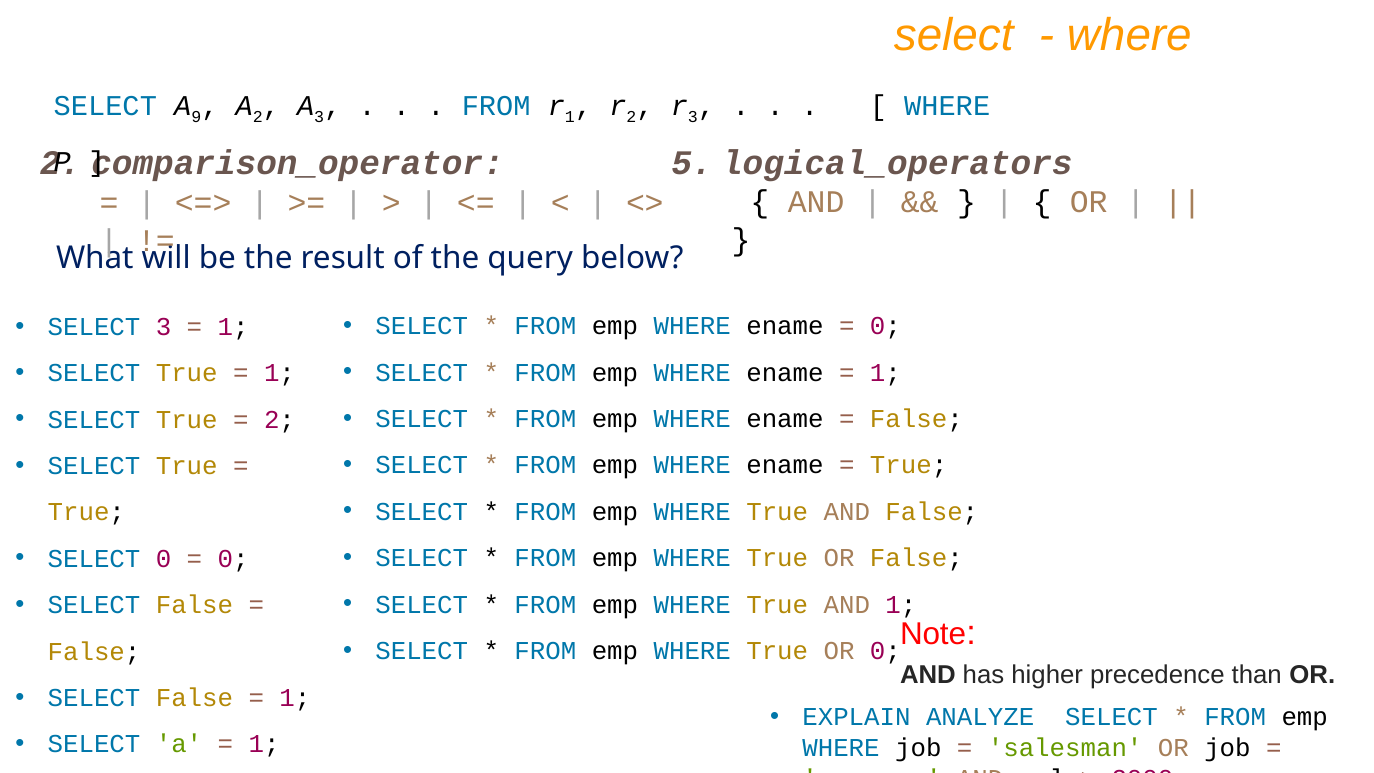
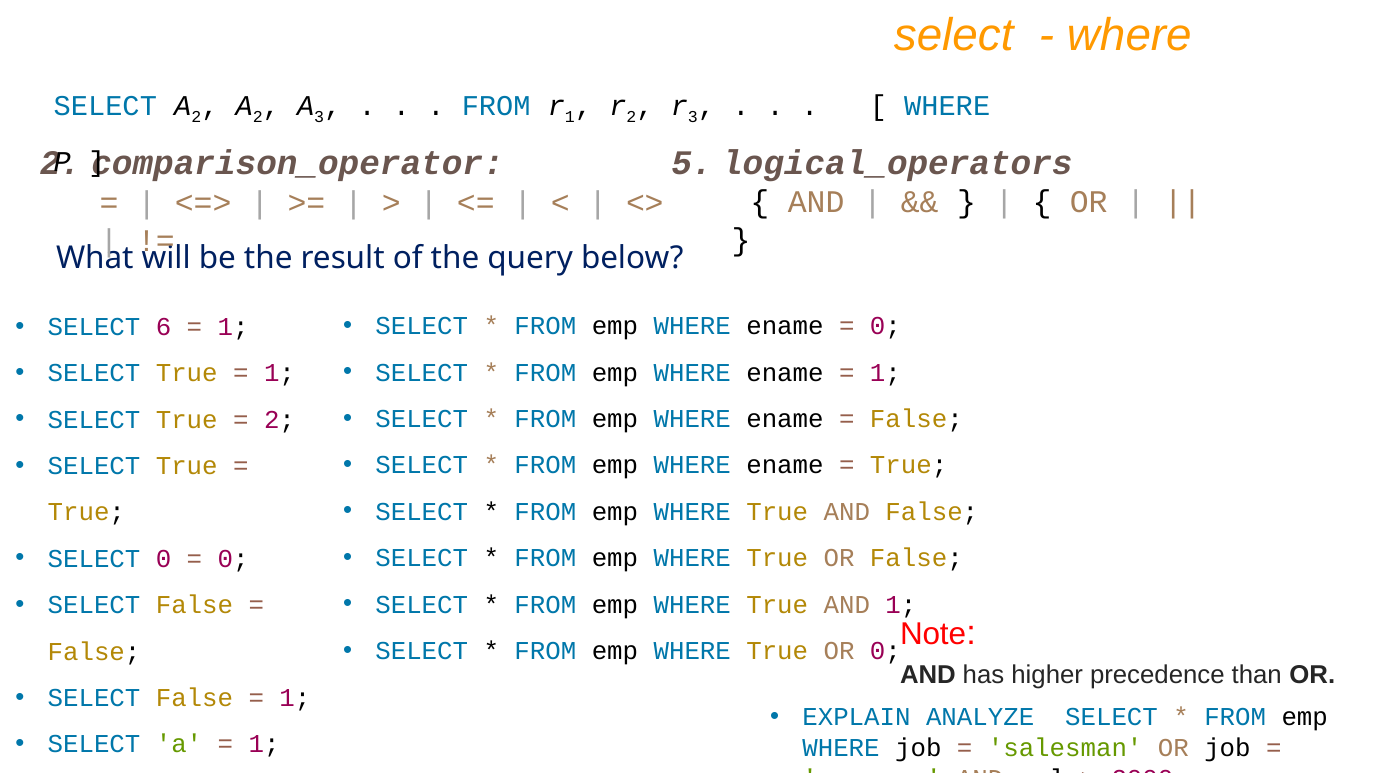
SELECT A 9: 9 -> 2
SELECT 3: 3 -> 6
